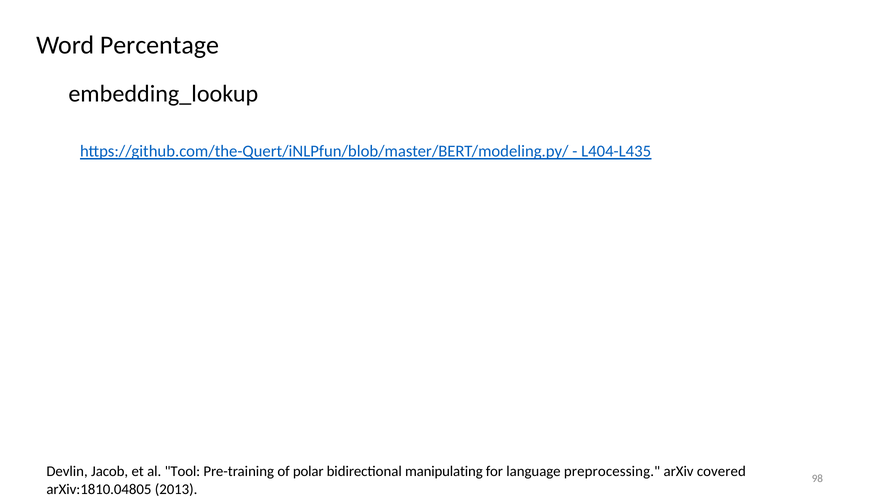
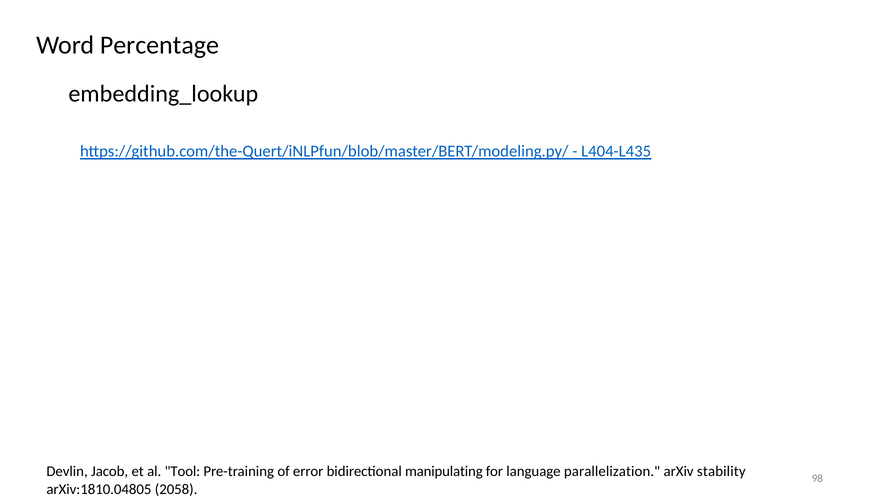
polar: polar -> error
preprocessing: preprocessing -> parallelization
covered: covered -> stability
2013: 2013 -> 2058
